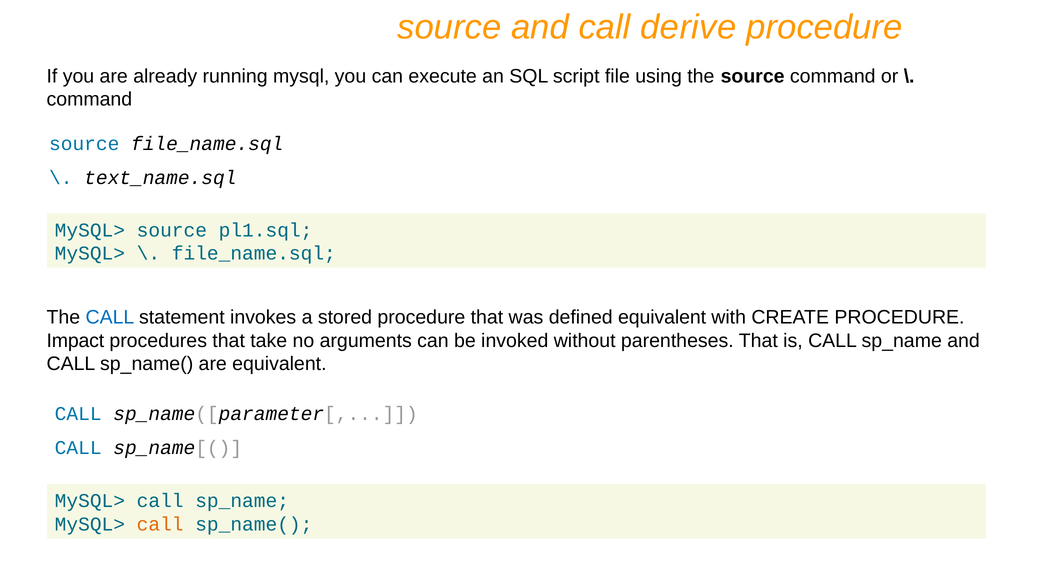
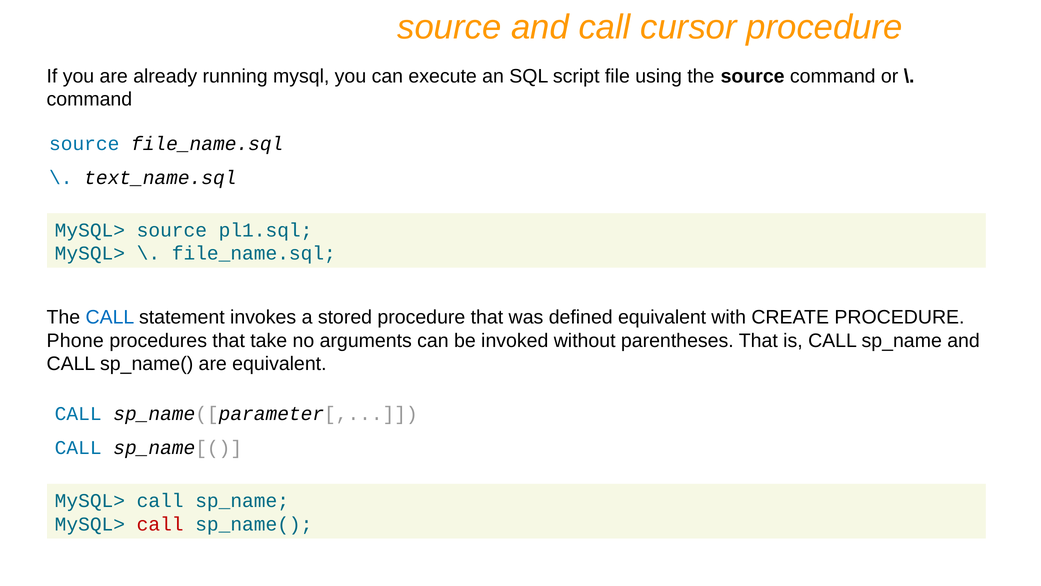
derive: derive -> cursor
Impact: Impact -> Phone
call at (160, 524) colour: orange -> red
